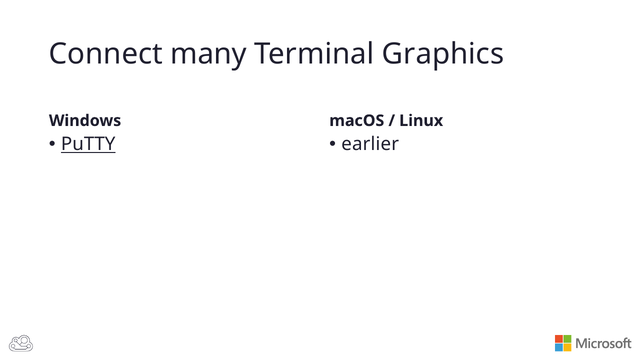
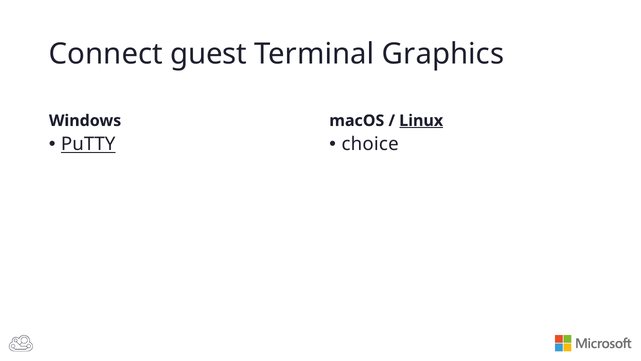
many: many -> guest
Linux underline: none -> present
earlier: earlier -> choice
